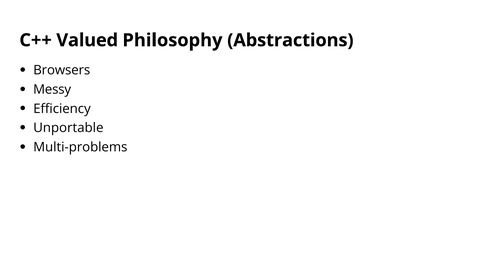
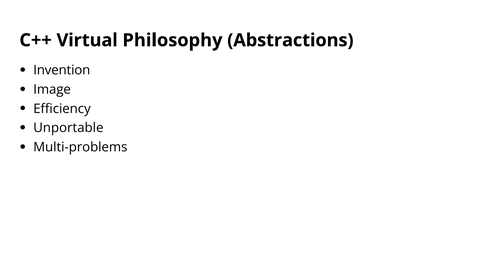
Valued: Valued -> Virtual
Browsers: Browsers -> Invention
Messy: Messy -> Image
